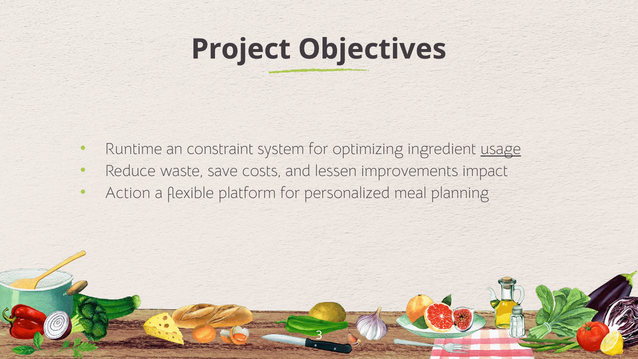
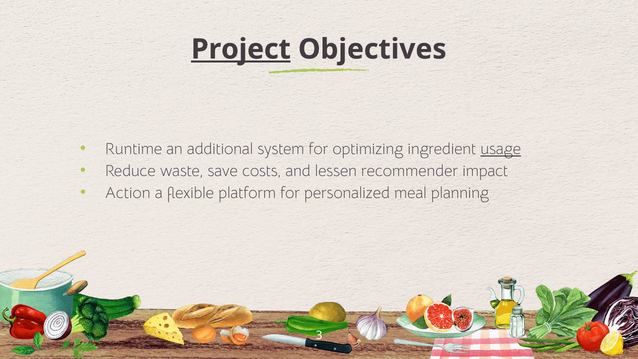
Project underline: none -> present
constraint: constraint -> additional
improvements: improvements -> recommender
